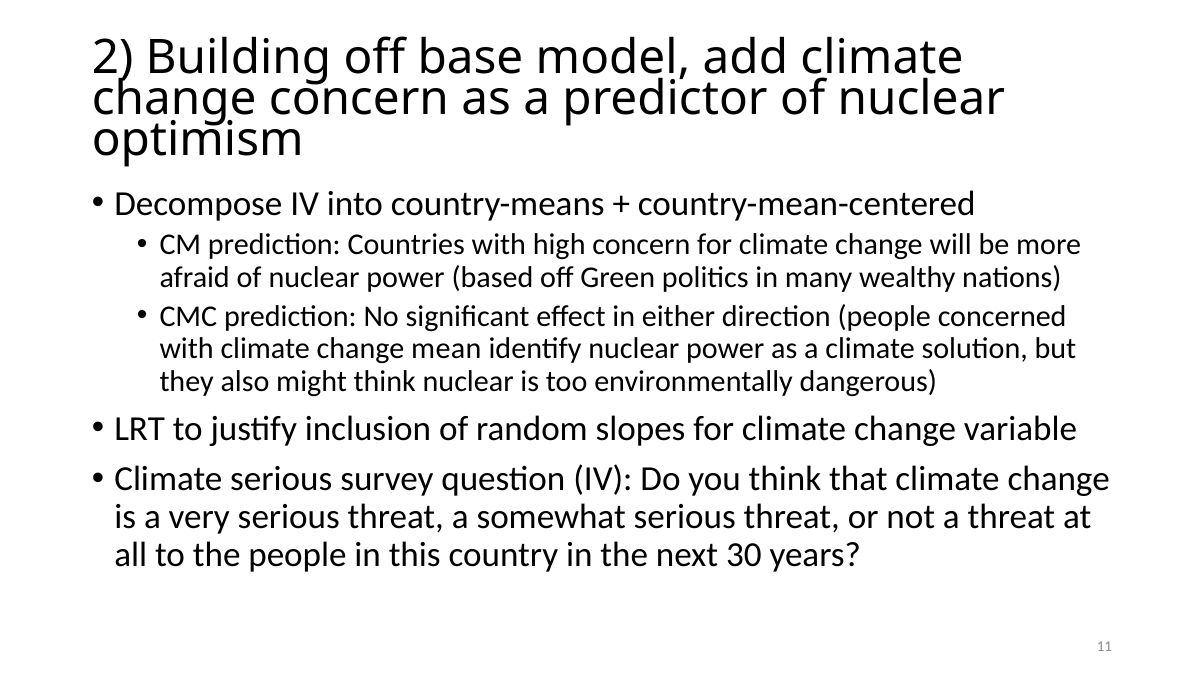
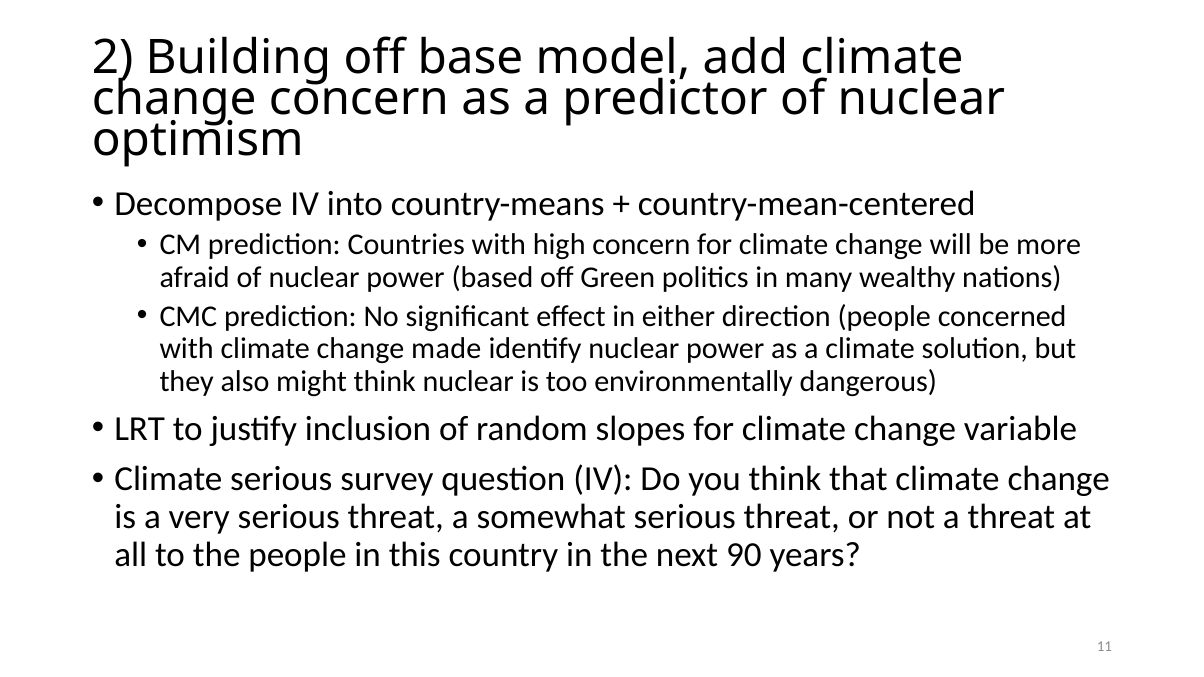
mean: mean -> made
30: 30 -> 90
